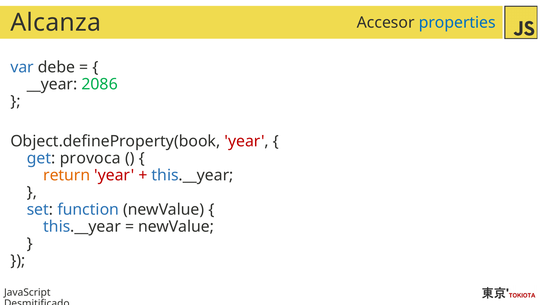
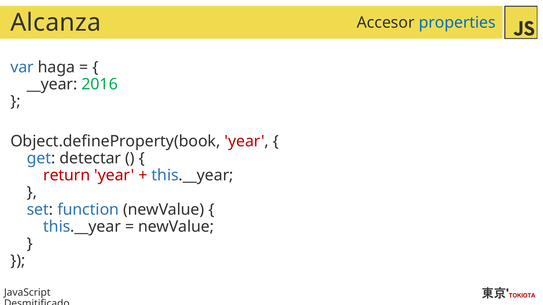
debe: debe -> haga
2086: 2086 -> 2016
provoca: provoca -> detectar
return colour: orange -> red
